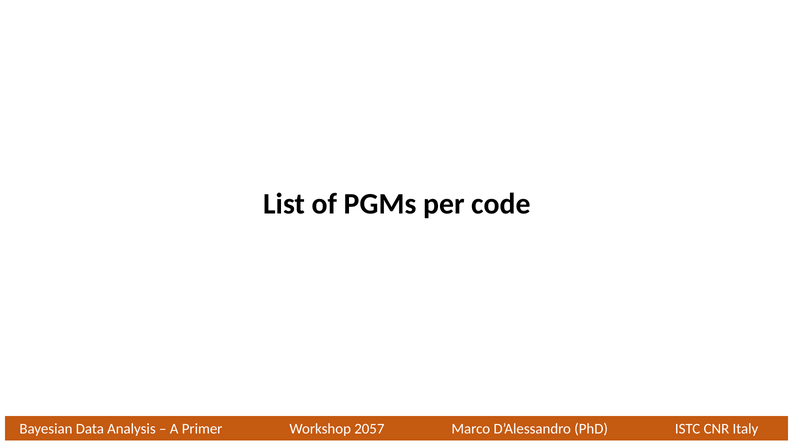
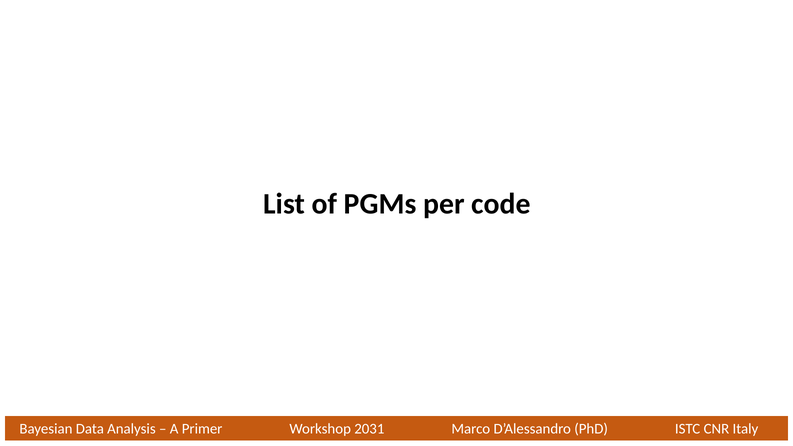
2057: 2057 -> 2031
